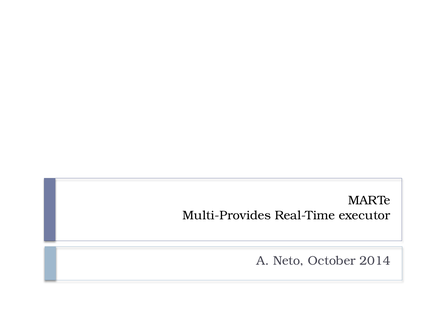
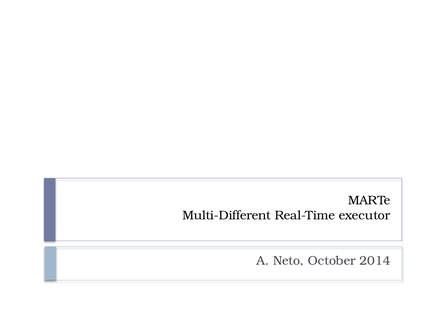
Multi-Provides: Multi-Provides -> Multi-Different
